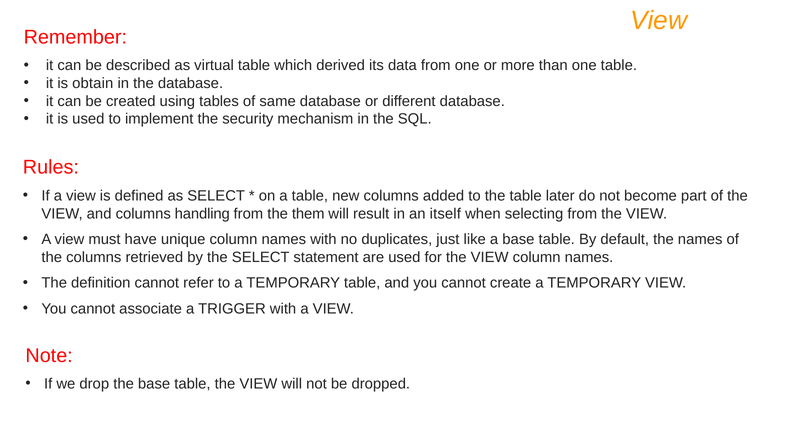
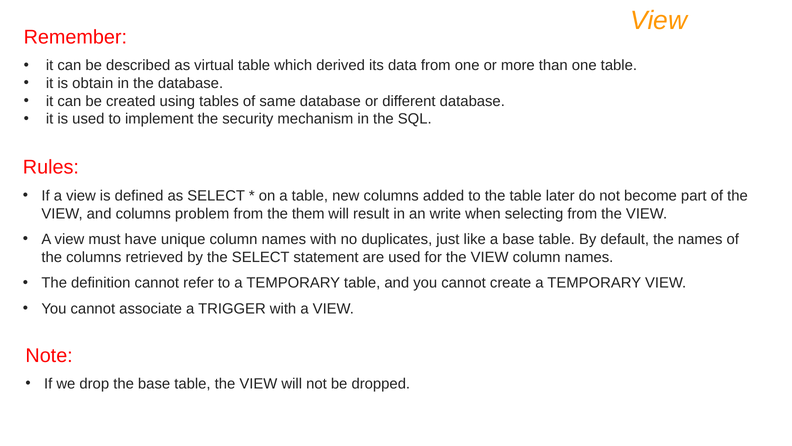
handling: handling -> problem
itself: itself -> write
